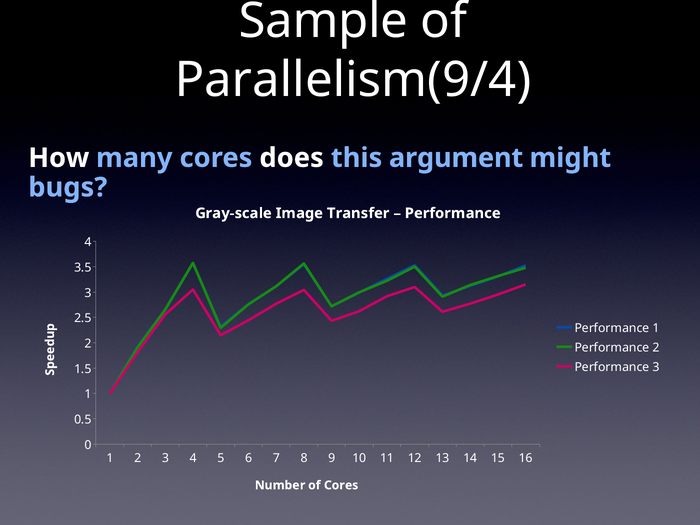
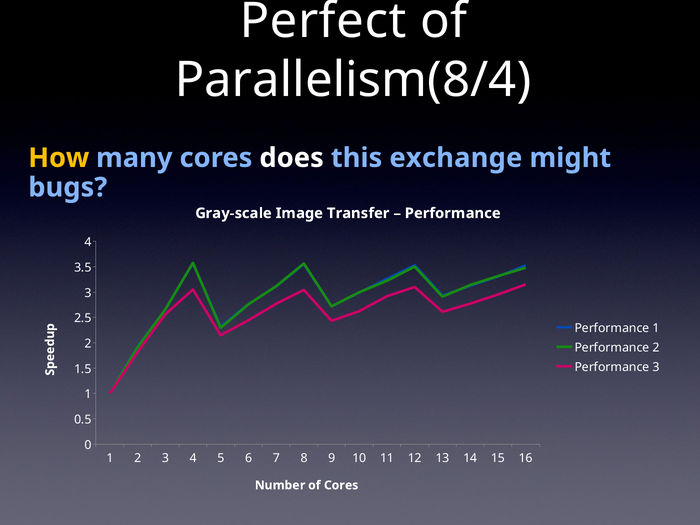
Sample: Sample -> Perfect
Parallelism(9/4: Parallelism(9/4 -> Parallelism(8/4
How colour: white -> yellow
argument: argument -> exchange
